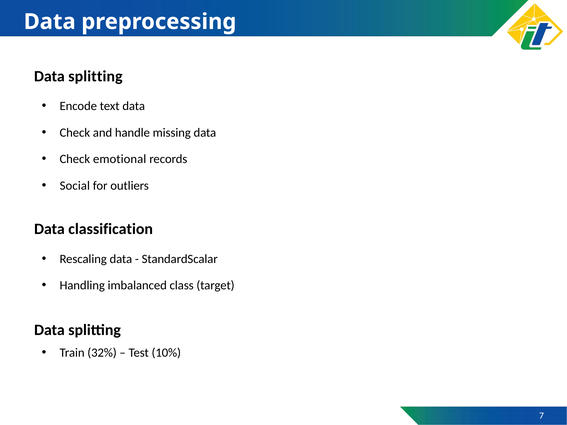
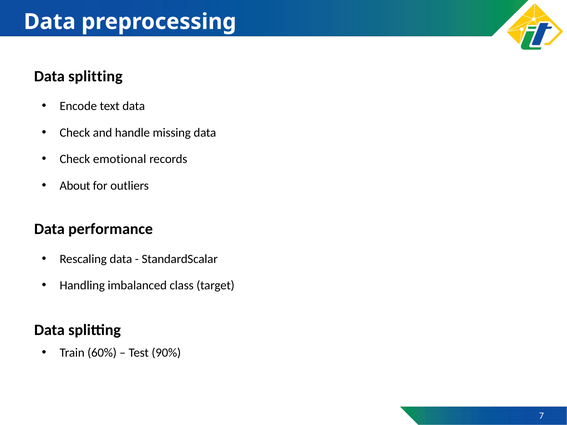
Social: Social -> About
classification: classification -> performance
32%: 32% -> 60%
10%: 10% -> 90%
